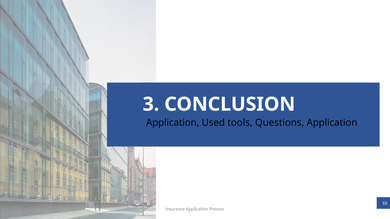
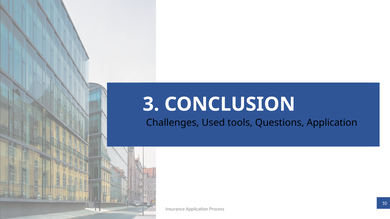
Application at (173, 123): Application -> Challenges
